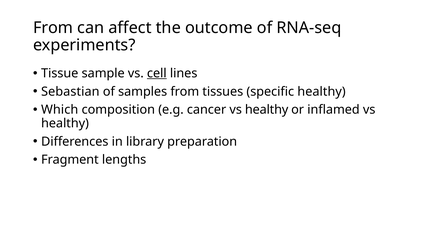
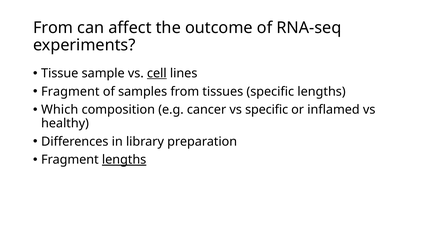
Sebastian at (70, 91): Sebastian -> Fragment
specific healthy: healthy -> lengths
cancer vs healthy: healthy -> specific
lengths at (124, 159) underline: none -> present
